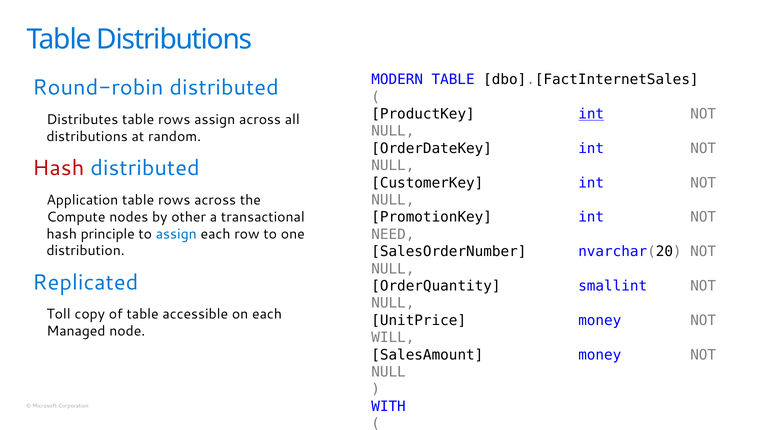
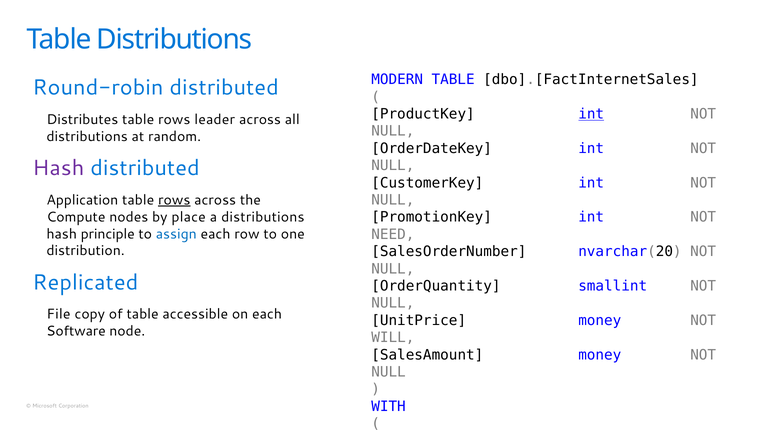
rows assign: assign -> leader
Hash at (58, 168) colour: red -> purple
rows at (174, 200) underline: none -> present
other: other -> place
a transactional: transactional -> distributions
Toll: Toll -> File
Managed: Managed -> Software
